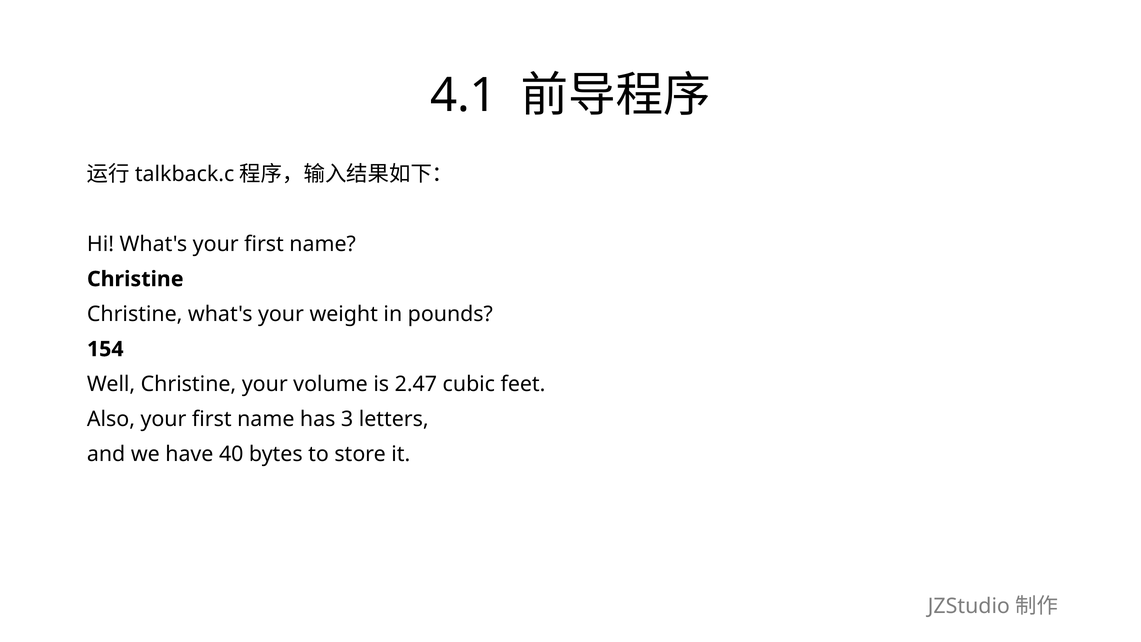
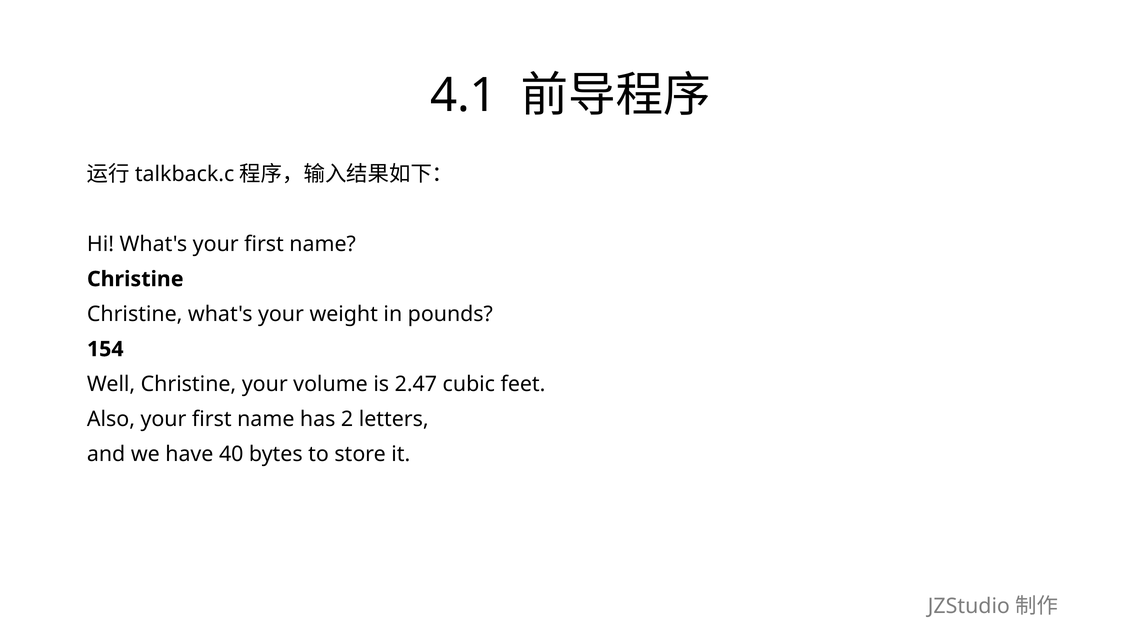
3: 3 -> 2
